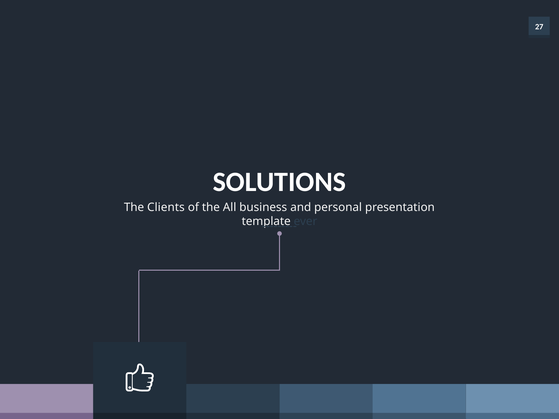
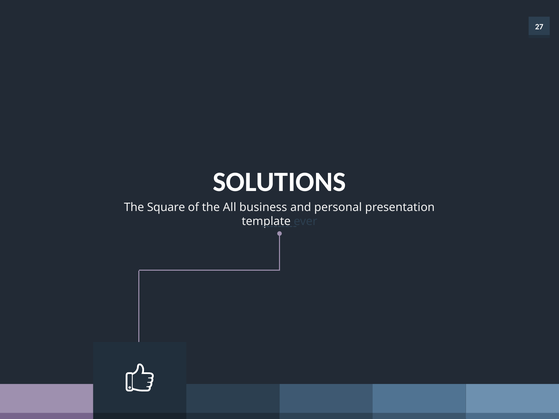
Clients: Clients -> Square
